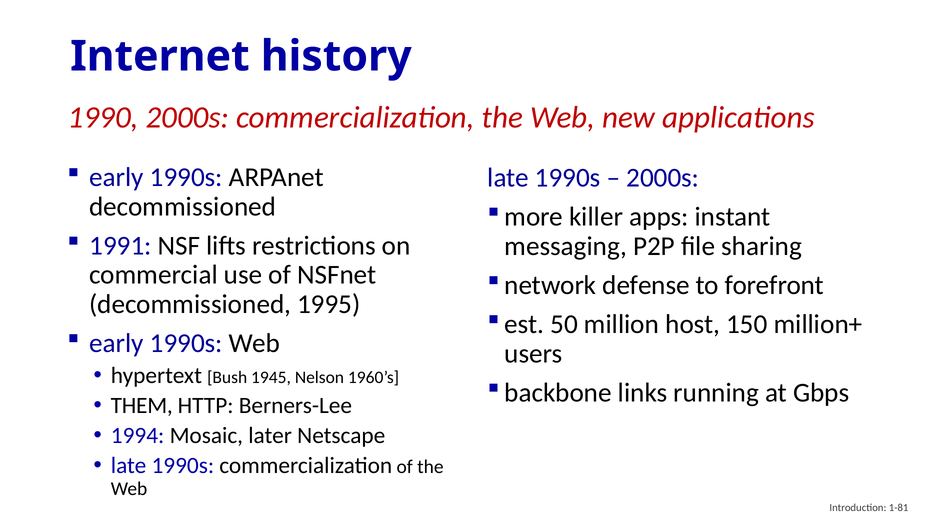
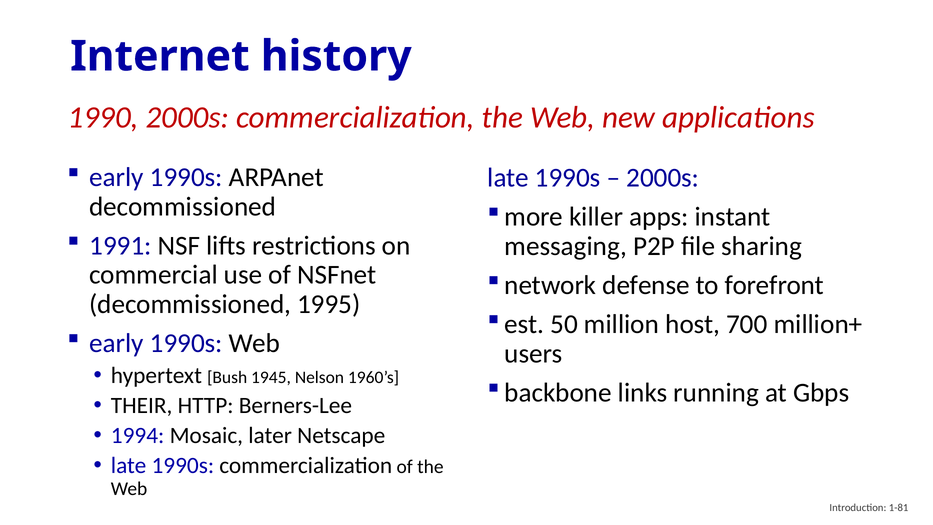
150: 150 -> 700
THEM: THEM -> THEIR
